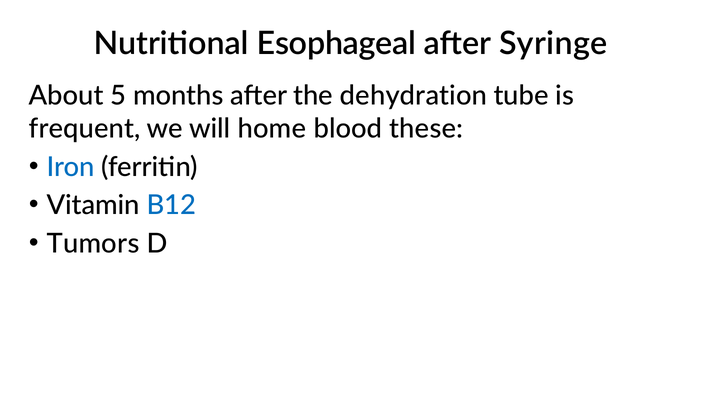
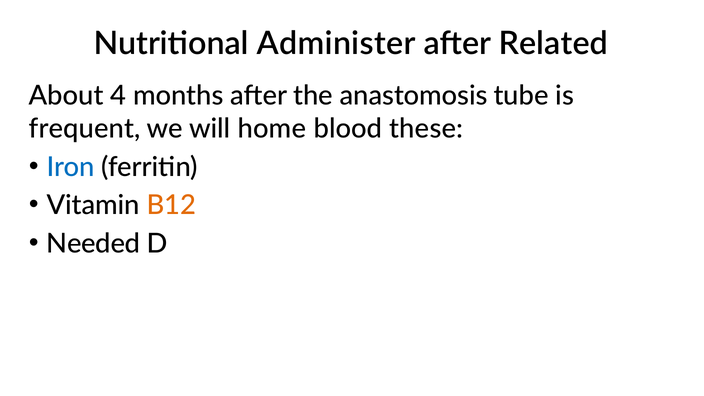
Esophageal: Esophageal -> Administer
Syringe: Syringe -> Related
5: 5 -> 4
dehydration: dehydration -> anastomosis
B12 colour: blue -> orange
Tumors: Tumors -> Needed
